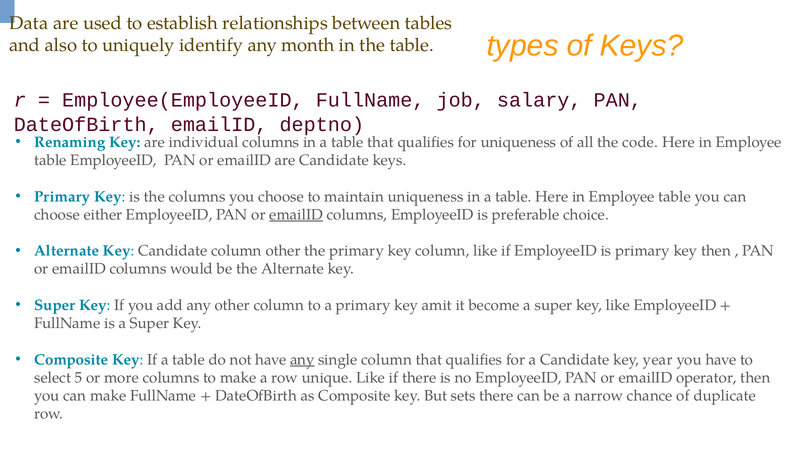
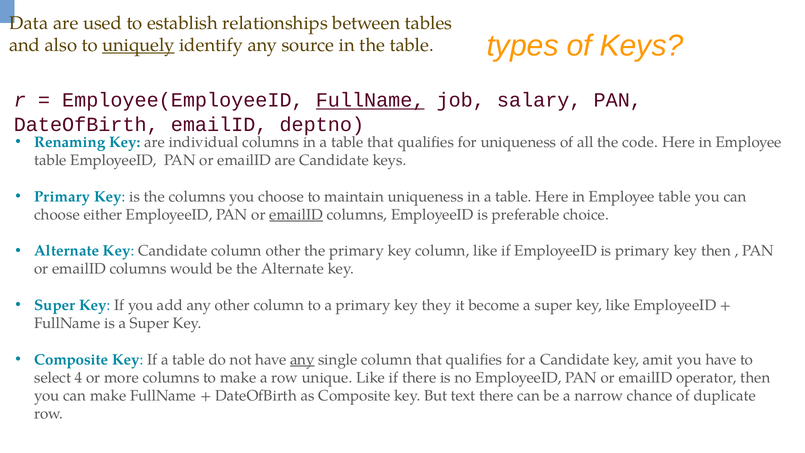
uniquely underline: none -> present
month: month -> source
FullName at (370, 100) underline: none -> present
amit: amit -> they
year: year -> amit
5: 5 -> 4
sets: sets -> text
